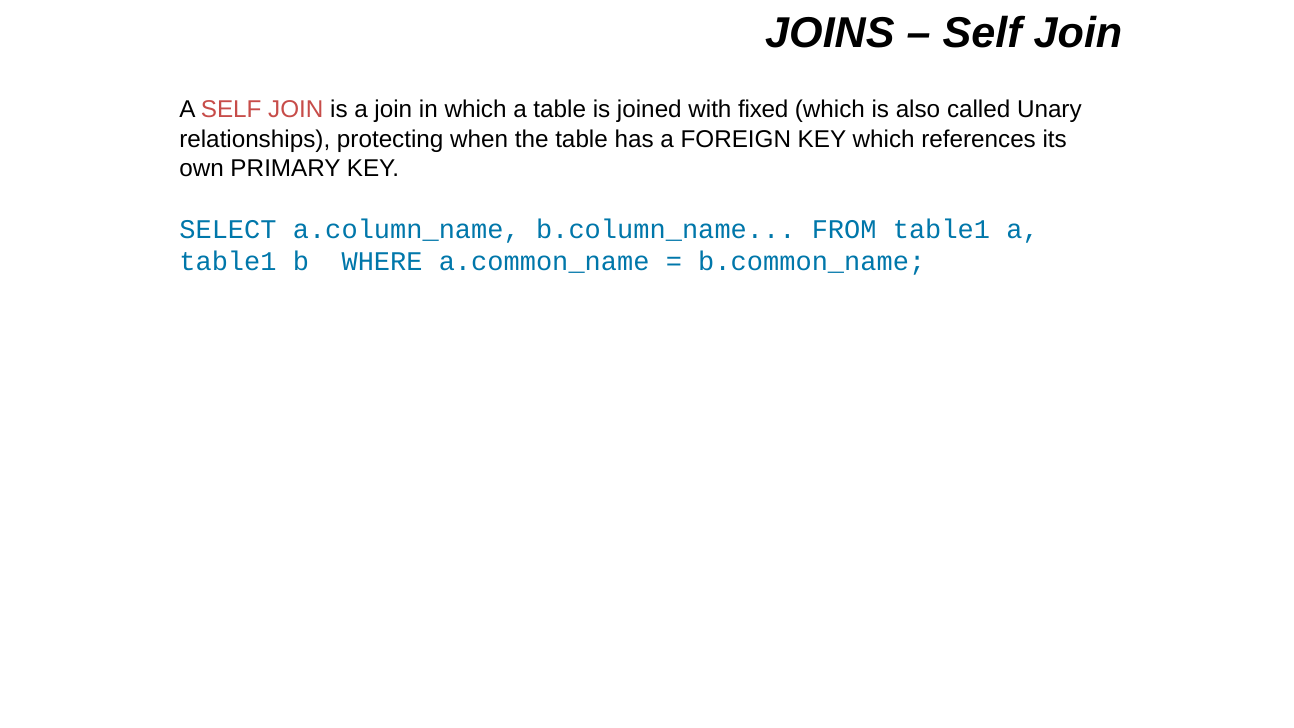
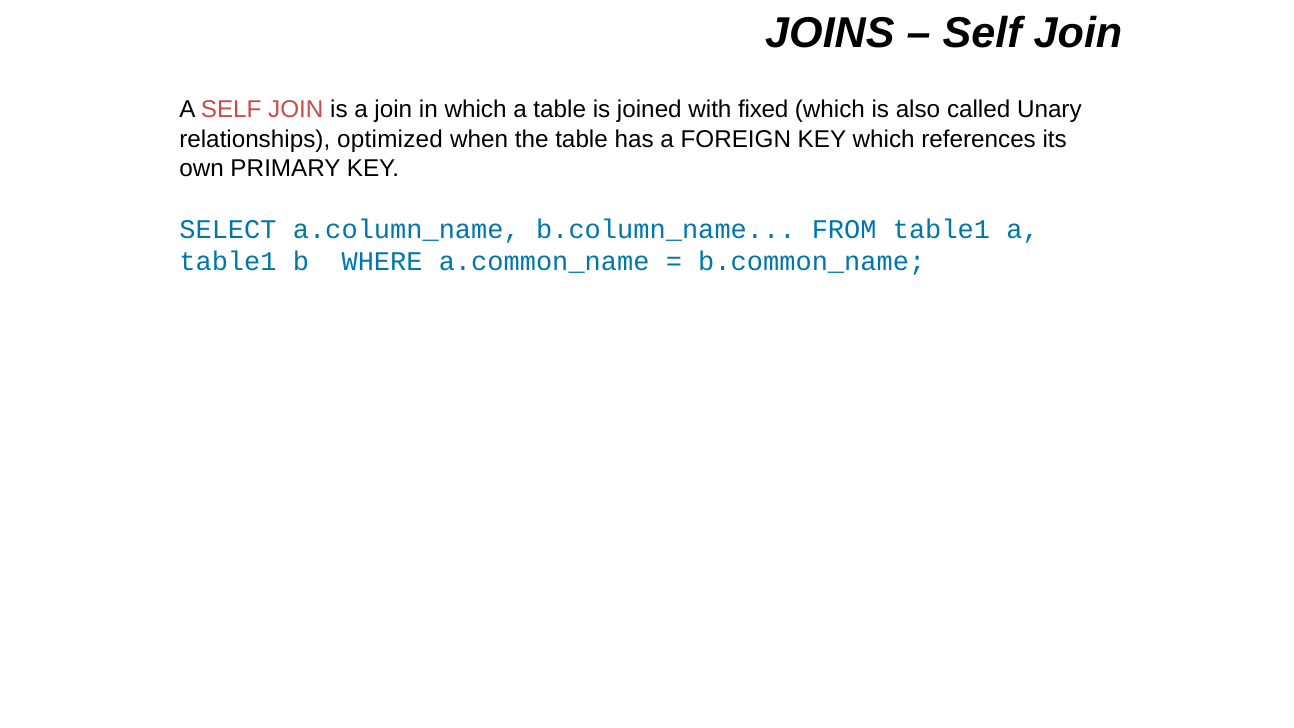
protecting: protecting -> optimized
